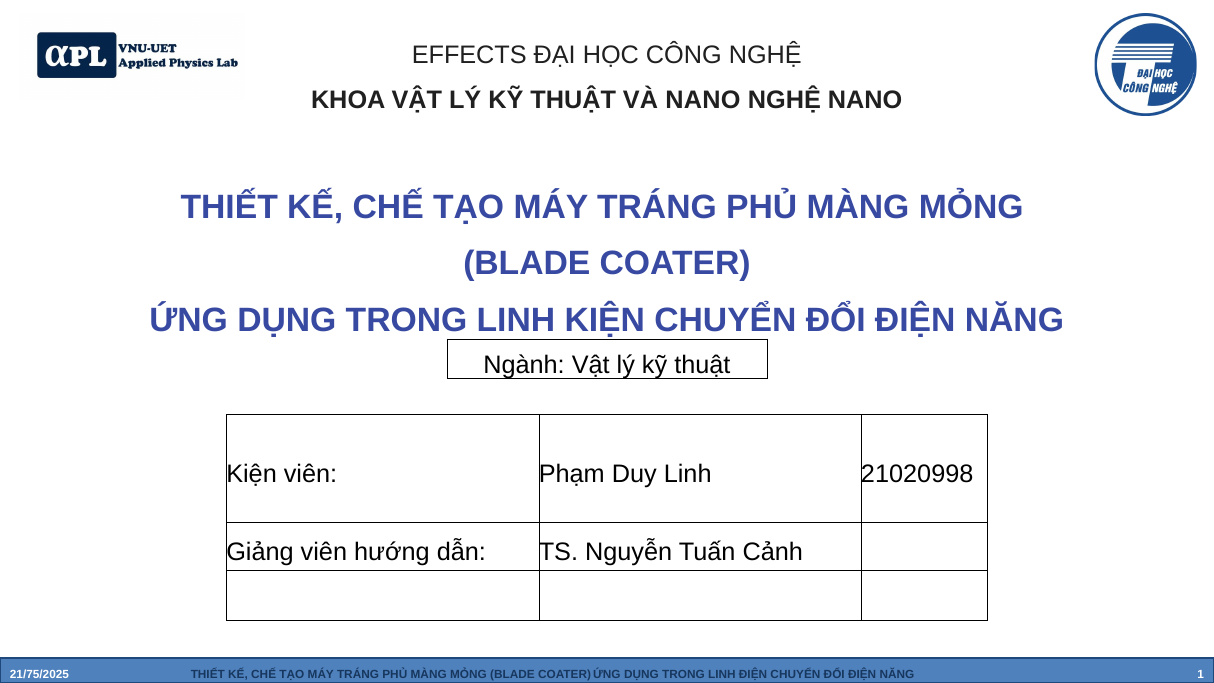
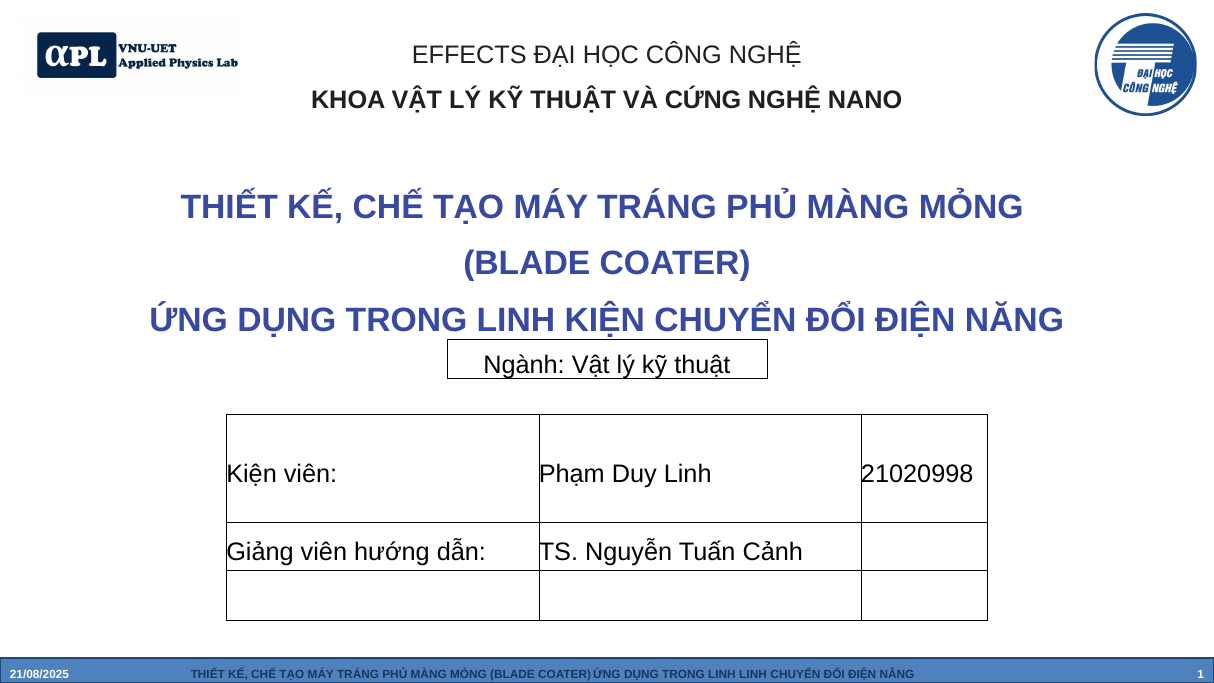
VÀ NANO: NANO -> CỨNG
21/75/2025: 21/75/2025 -> 21/08/2025
LINH ĐIỆN: ĐIỆN -> LINH
